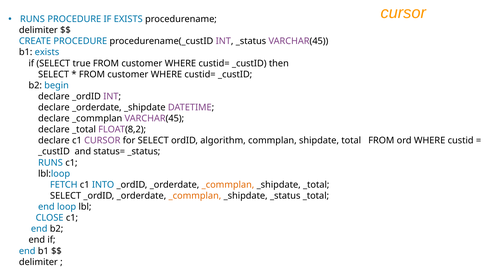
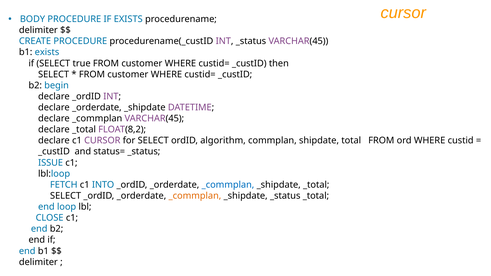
RUNS at (32, 19): RUNS -> BODY
RUNS at (50, 163): RUNS -> ISSUE
_commplan at (228, 185) colour: orange -> blue
